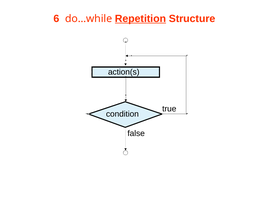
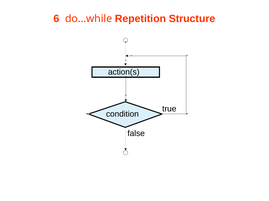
Repetition underline: present -> none
